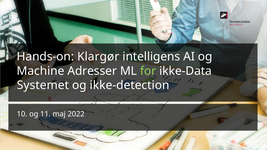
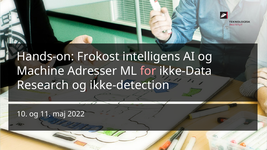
Klargør: Klargør -> Frokost
for colour: light green -> pink
Systemet: Systemet -> Research
